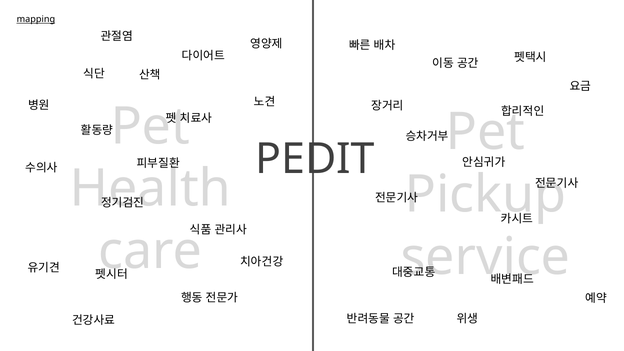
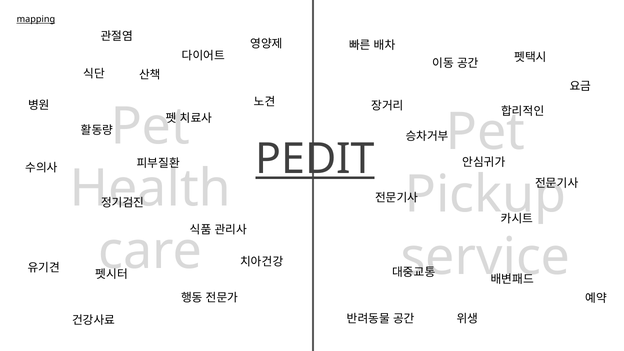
PEDIT underline: none -> present
